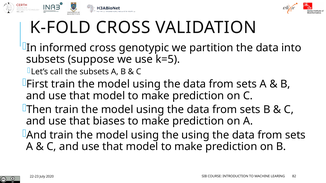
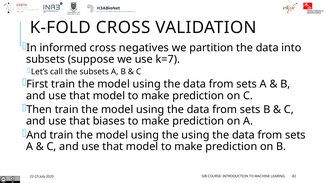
genotypic: genotypic -> negatives
k=5: k=5 -> k=7
